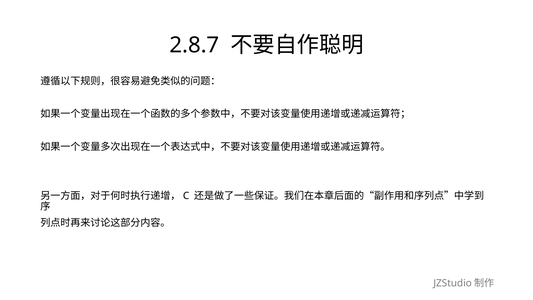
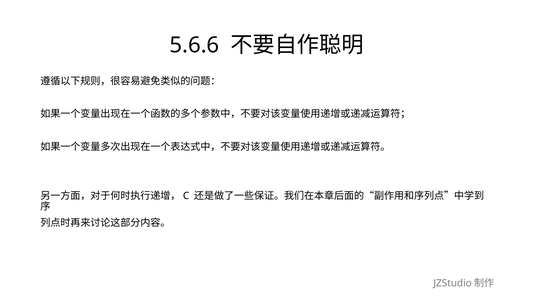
2.8.7: 2.8.7 -> 5.6.6
